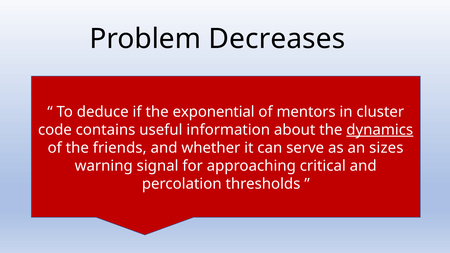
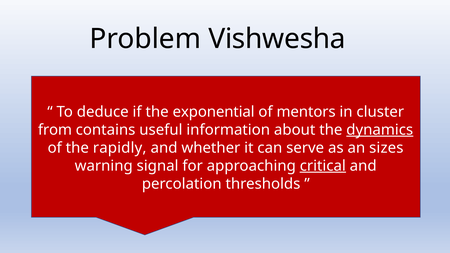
Decreases: Decreases -> Vishwesha
code: code -> from
friends: friends -> rapidly
critical underline: none -> present
